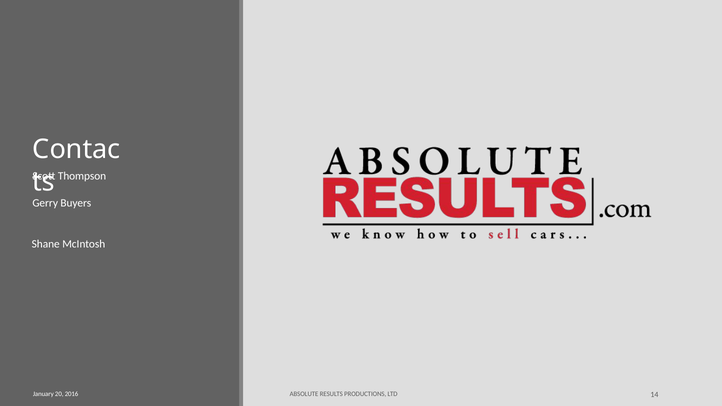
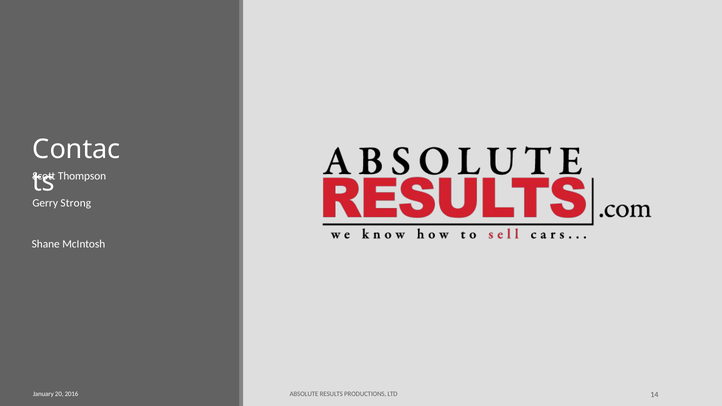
Buyers: Buyers -> Strong
